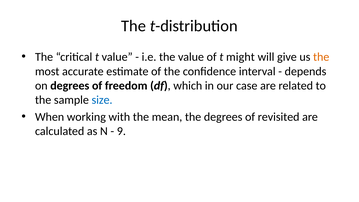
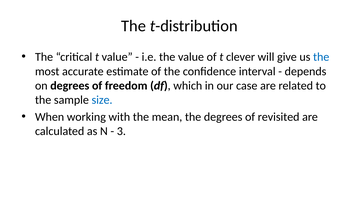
might: might -> clever
the at (321, 57) colour: orange -> blue
9: 9 -> 3
